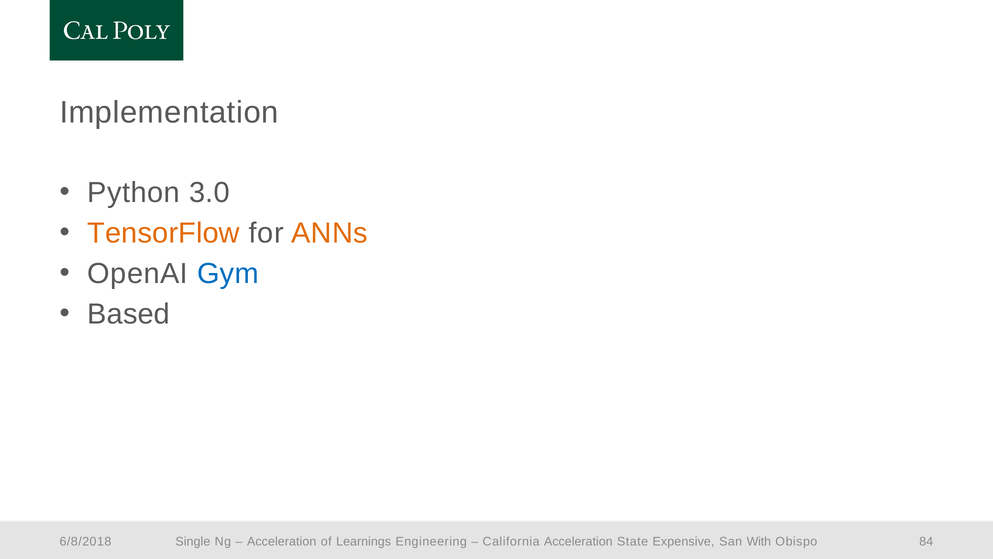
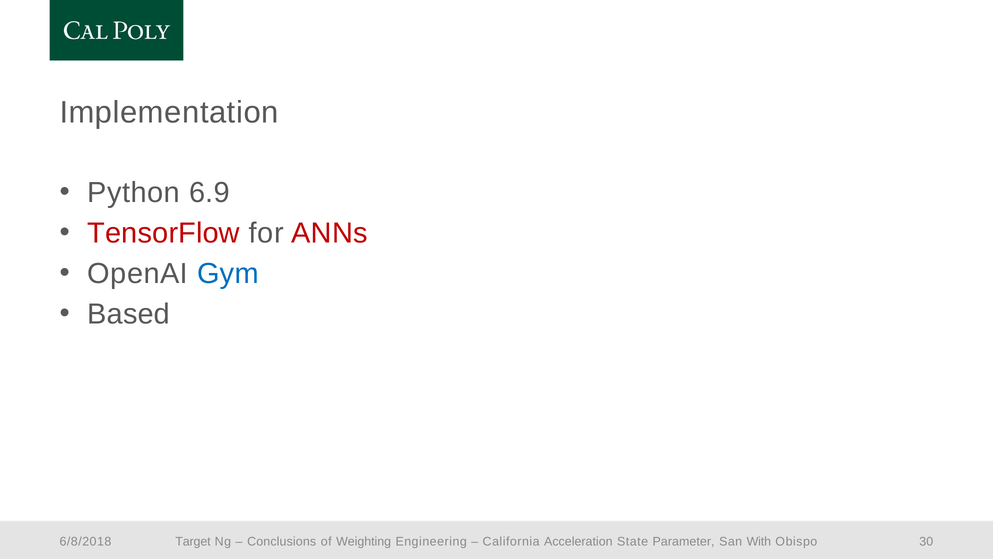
3.0: 3.0 -> 6.9
TensorFlow colour: orange -> red
ANNs colour: orange -> red
Single: Single -> Target
Acceleration at (282, 541): Acceleration -> Conclusions
Learnings: Learnings -> Weighting
Expensive: Expensive -> Parameter
84: 84 -> 30
